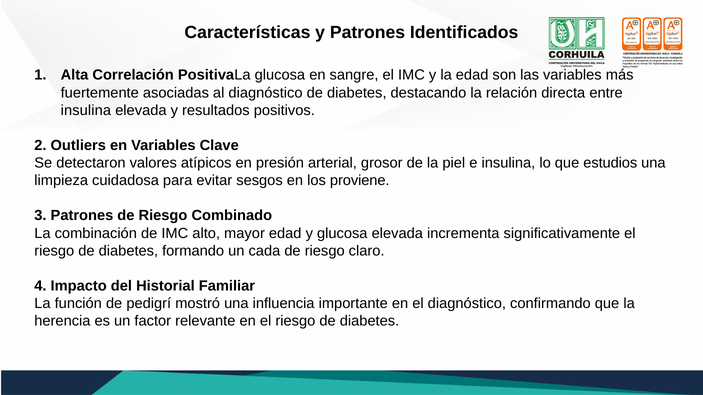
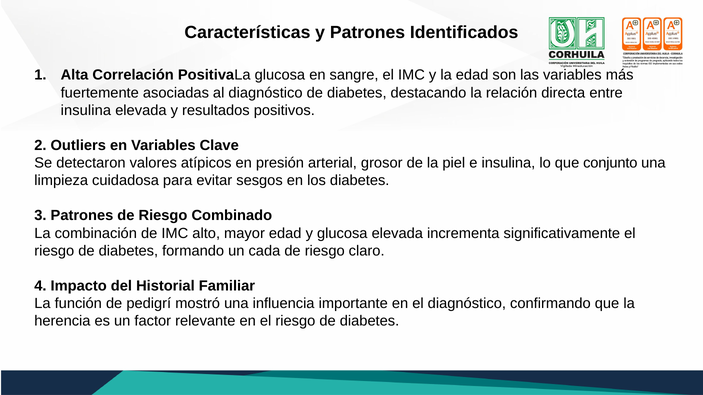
estudios: estudios -> conjunto
los proviene: proviene -> diabetes
